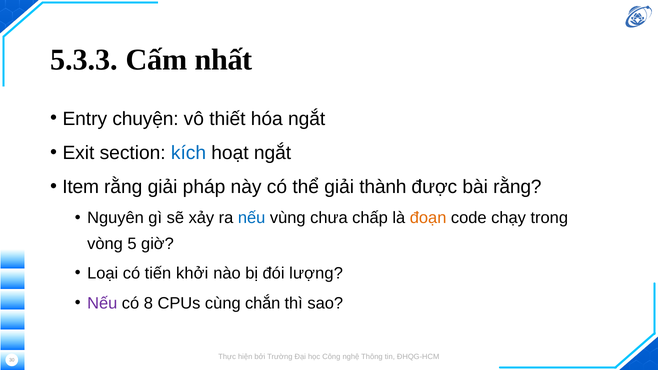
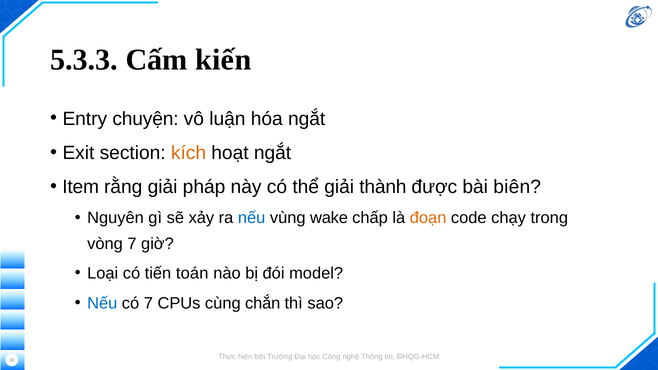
nhất: nhất -> kiến
thiết: thiết -> luận
kích colour: blue -> orange
bài rằng: rằng -> biên
chưa: chưa -> wake
vòng 5: 5 -> 7
khởi: khởi -> toán
lượng: lượng -> model
Nếu at (102, 303) colour: purple -> blue
có 8: 8 -> 7
